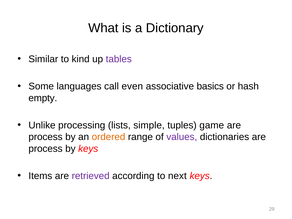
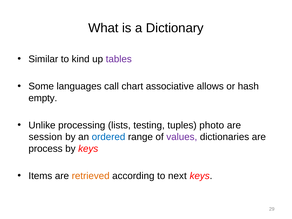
even: even -> chart
basics: basics -> allows
simple: simple -> testing
game: game -> photo
process at (46, 137): process -> session
ordered colour: orange -> blue
retrieved colour: purple -> orange
